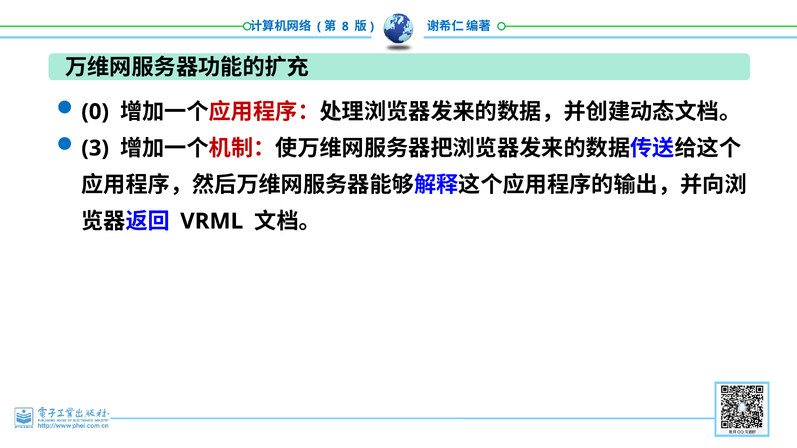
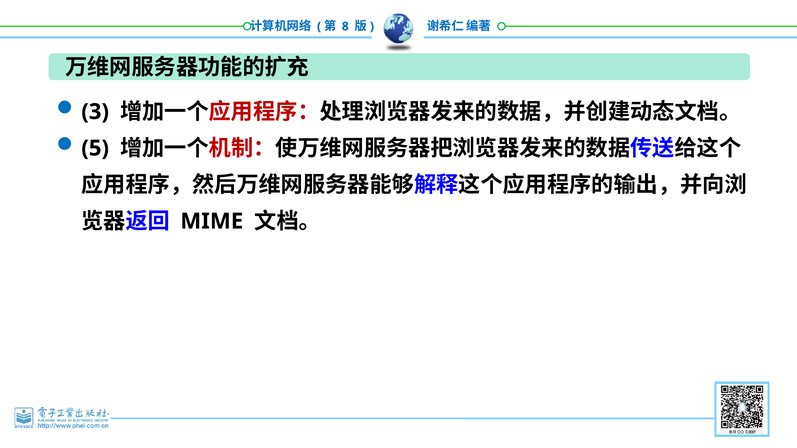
0: 0 -> 3
3: 3 -> 5
VRML: VRML -> MIME
